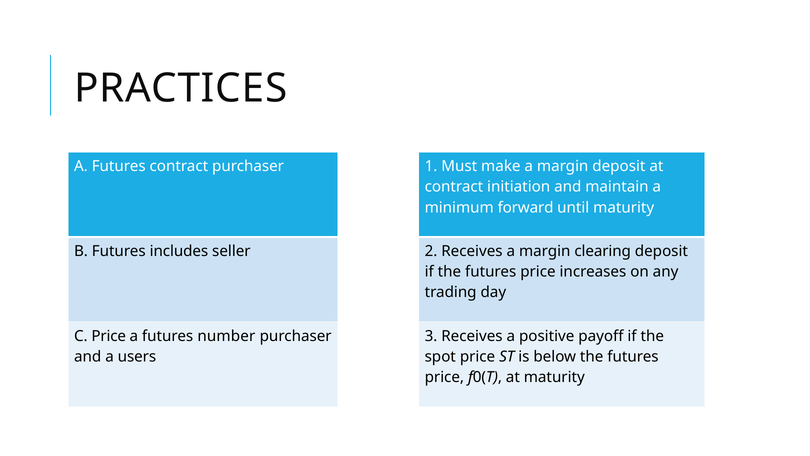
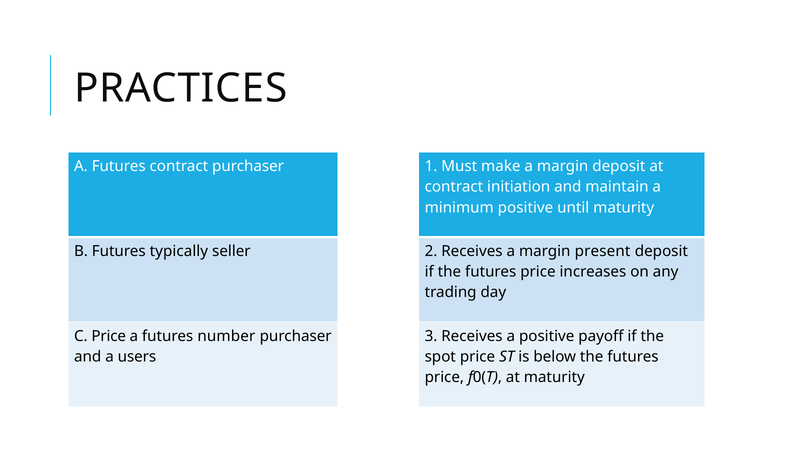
minimum forward: forward -> positive
includes: includes -> typically
clearing: clearing -> present
